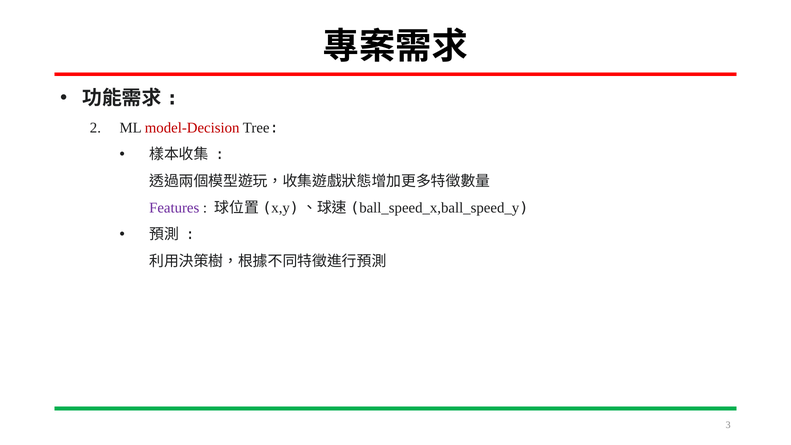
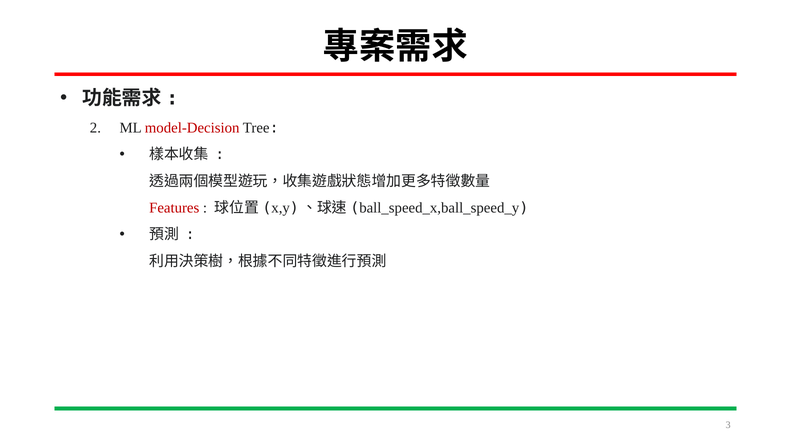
Features colour: purple -> red
